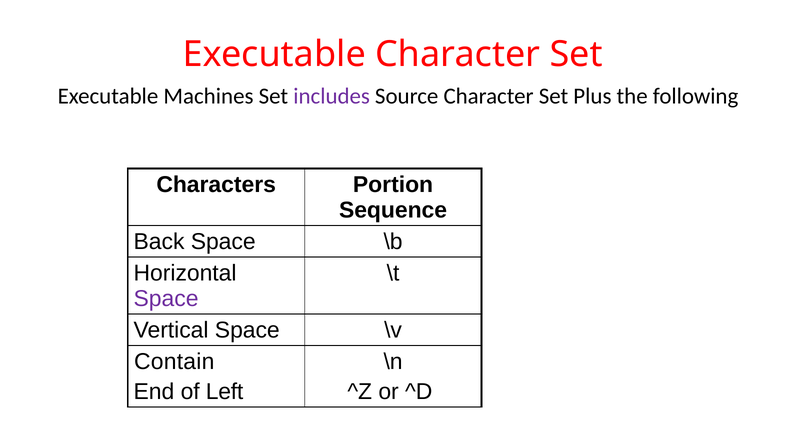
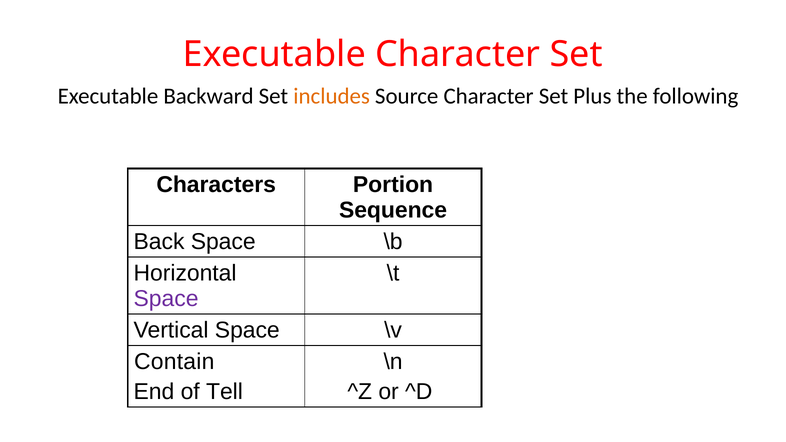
Machines: Machines -> Backward
includes colour: purple -> orange
Left: Left -> Tell
